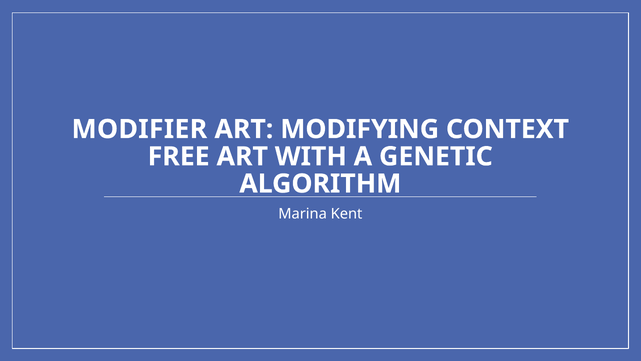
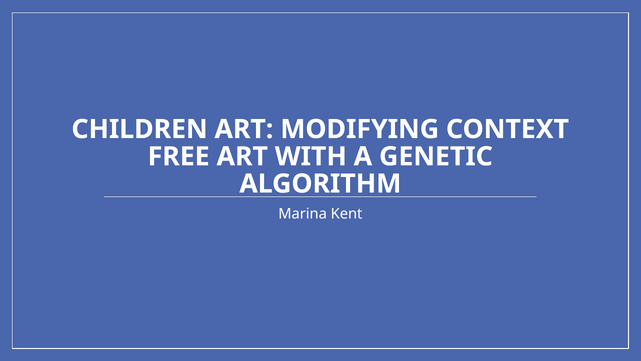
MODIFIER: MODIFIER -> CHILDREN
